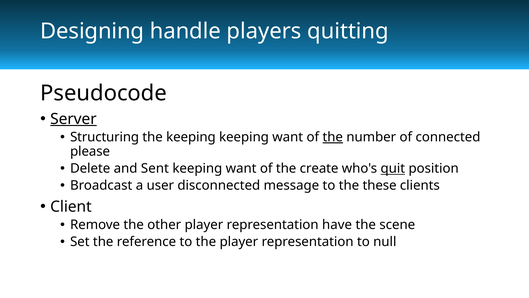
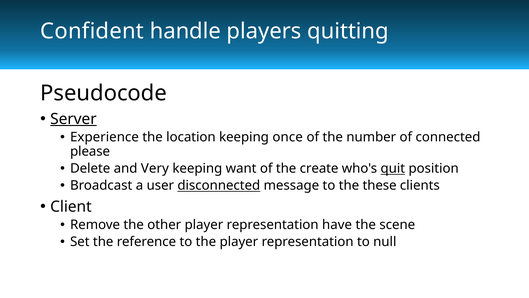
Designing: Designing -> Confident
Structuring: Structuring -> Experience
the keeping: keeping -> location
want at (288, 137): want -> once
the at (333, 137) underline: present -> none
Sent: Sent -> Very
disconnected underline: none -> present
